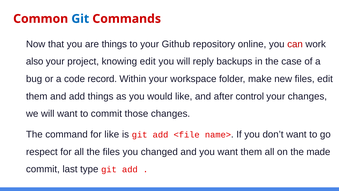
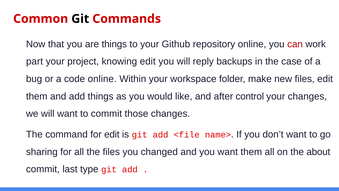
Git at (80, 19) colour: blue -> black
also: also -> part
code record: record -> online
for like: like -> edit
respect: respect -> sharing
made: made -> about
